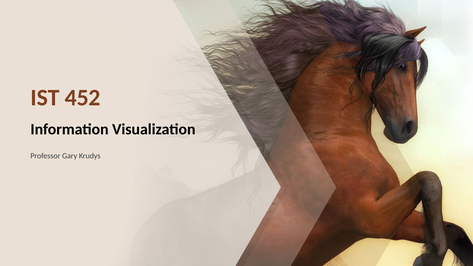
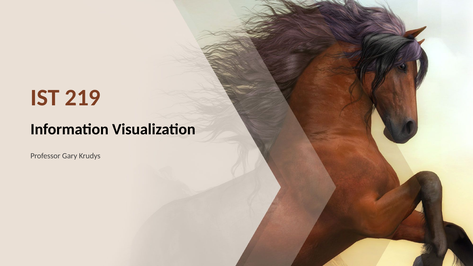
452: 452 -> 219
